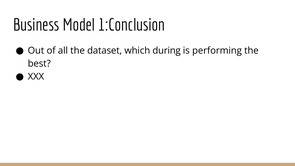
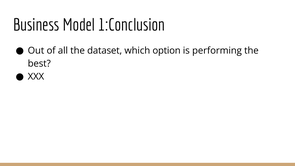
during: during -> option
